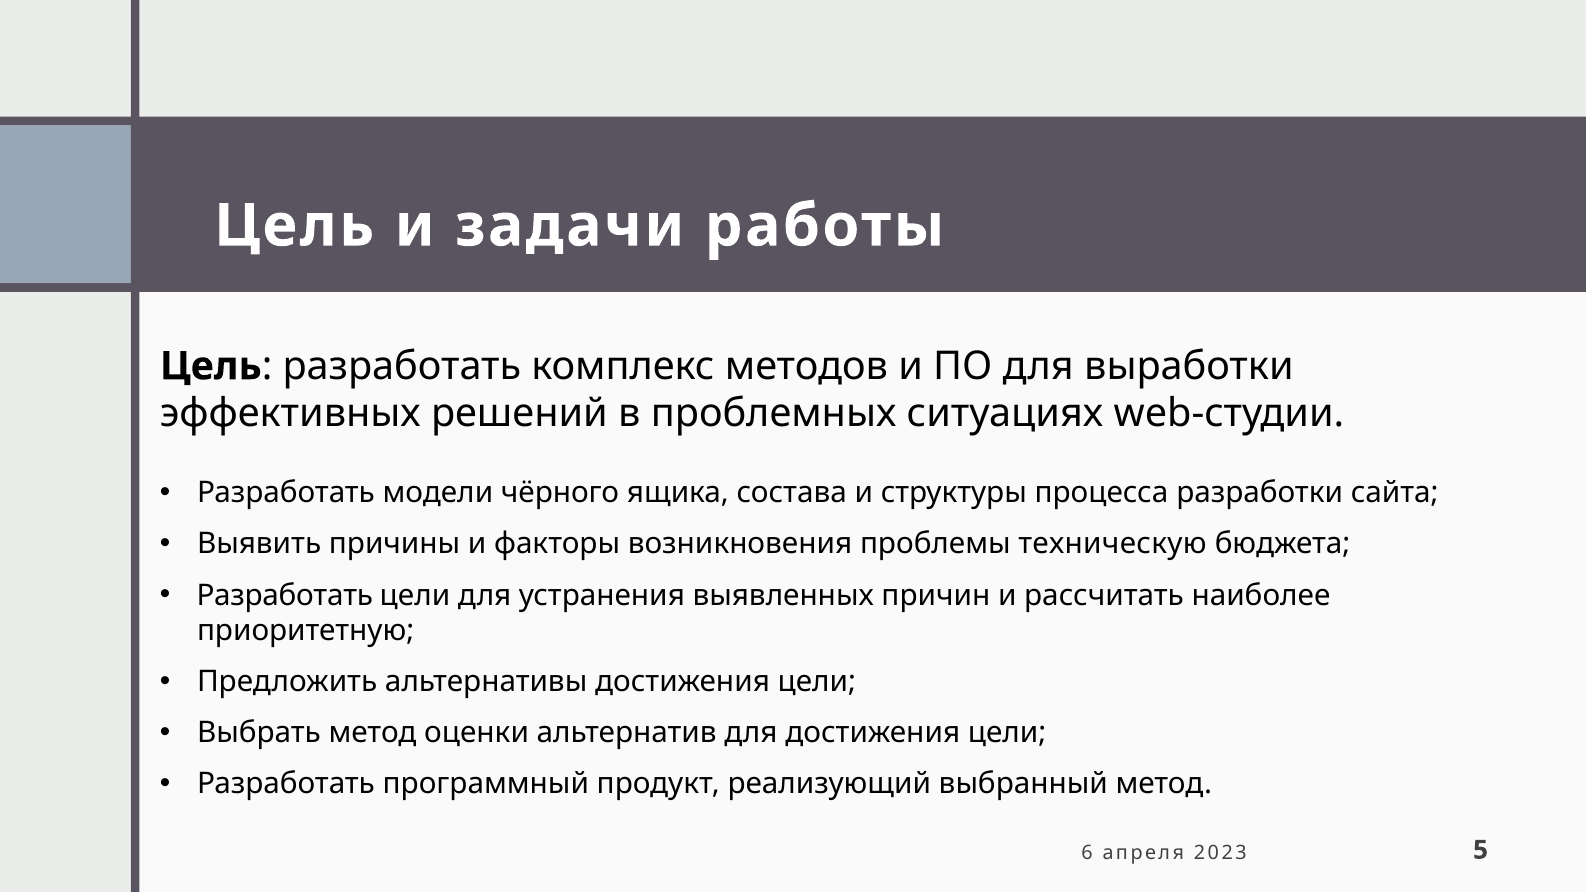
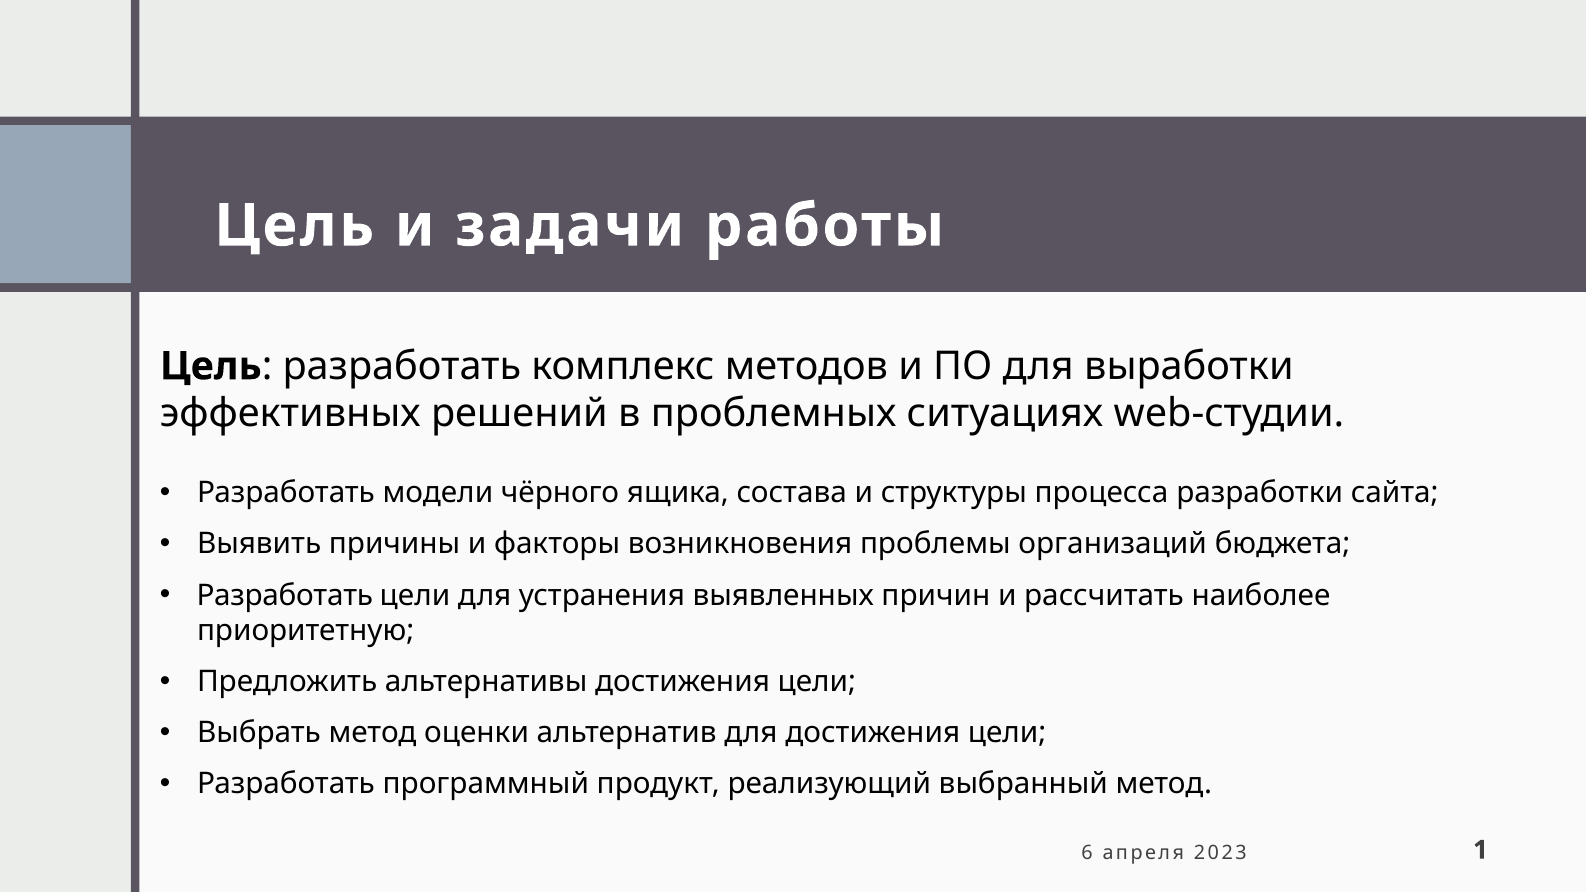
техническую: техническую -> организаций
5: 5 -> 1
